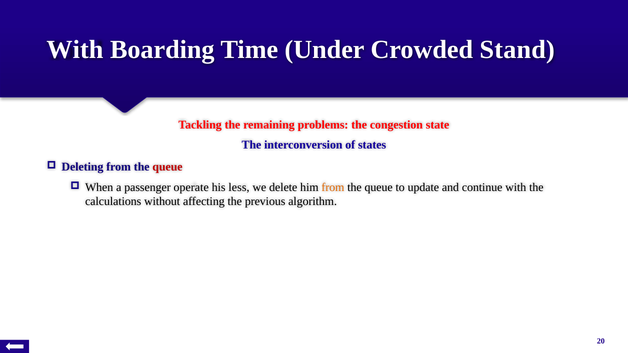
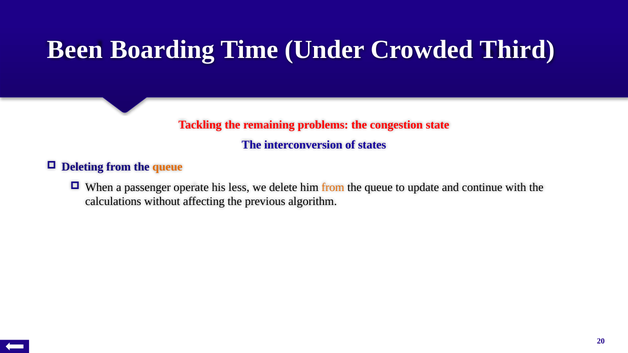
With at (75, 50): With -> Been
Stand: Stand -> Third
queue at (168, 167) colour: red -> orange
